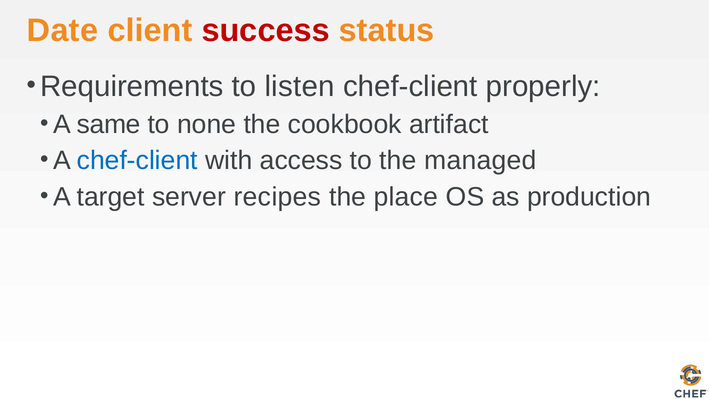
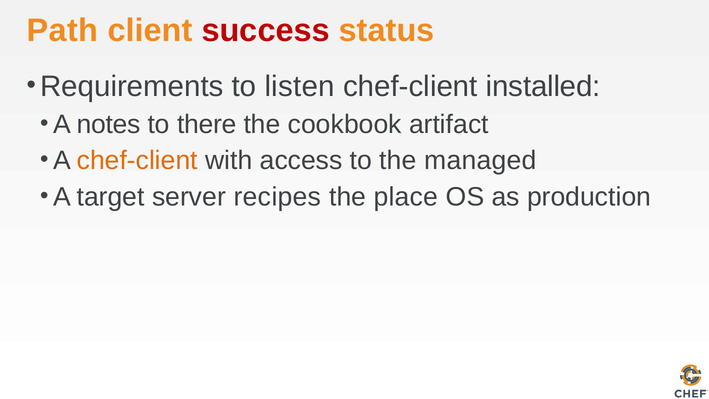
Date: Date -> Path
properly: properly -> installed
same: same -> notes
none: none -> there
chef-client at (137, 161) colour: blue -> orange
